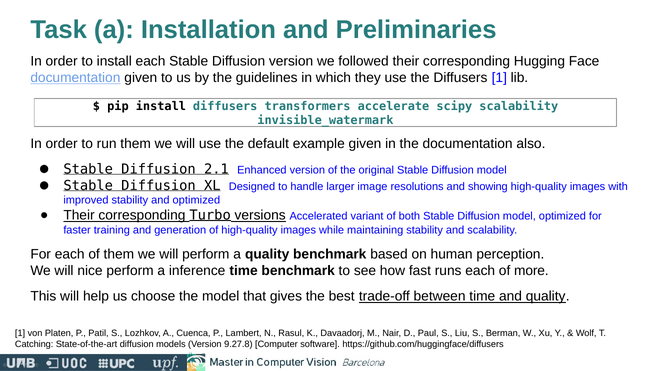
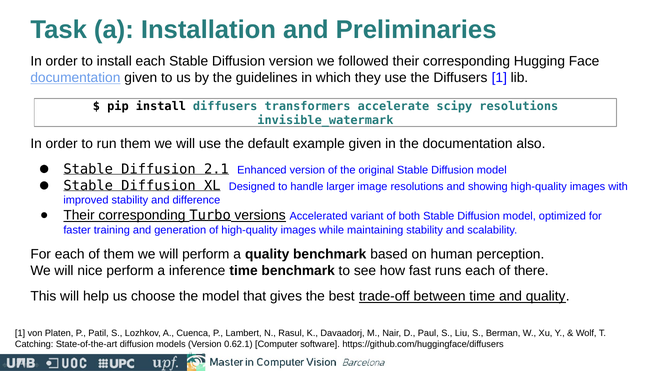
scipy scalability: scalability -> resolutions
and optimized: optimized -> difference
more: more -> there
9.27.8: 9.27.8 -> 0.62.1
